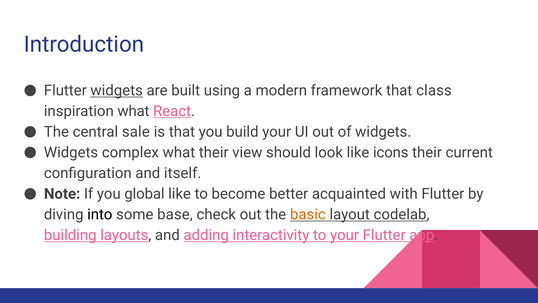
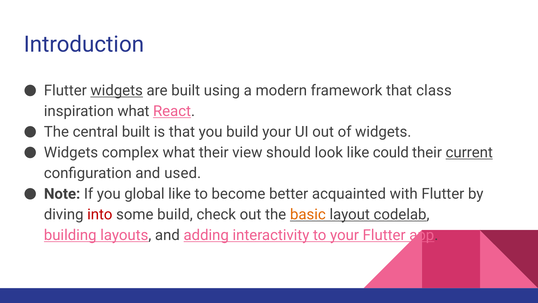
central sale: sale -> built
icons: icons -> could
current underline: none -> present
itself: itself -> used
into colour: black -> red
some base: base -> build
